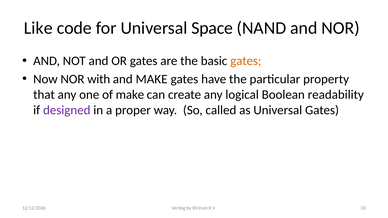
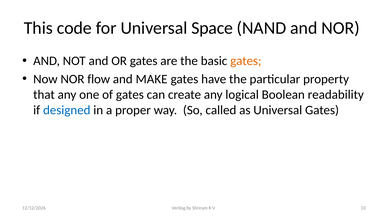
Like: Like -> This
with: with -> flow
of make: make -> gates
designed colour: purple -> blue
